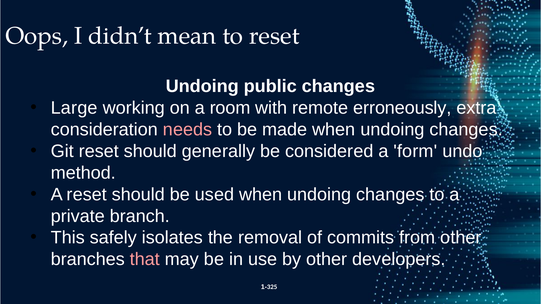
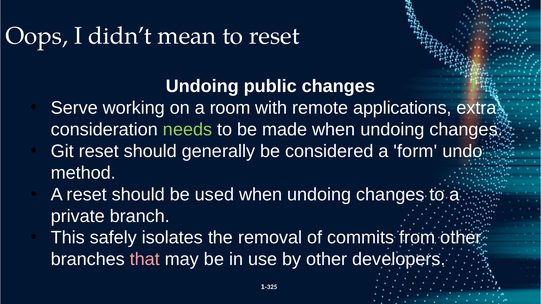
Large: Large -> Serve
erroneously: erroneously -> applications
needs colour: pink -> light green
